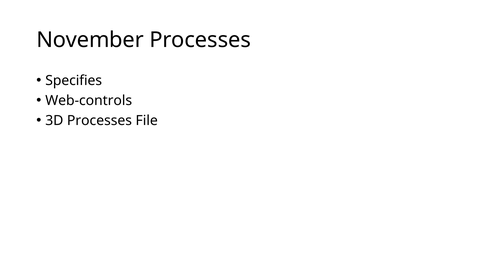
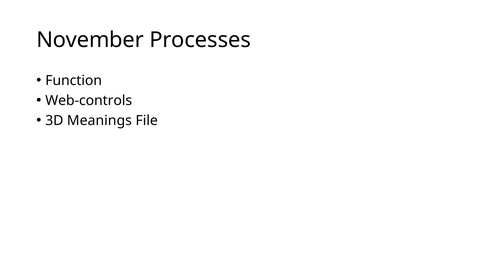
Specifies: Specifies -> Function
3D Processes: Processes -> Meanings
